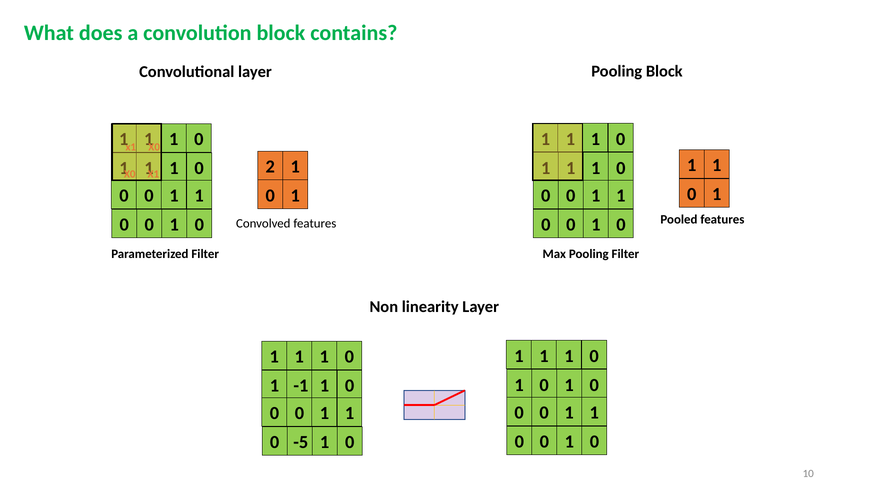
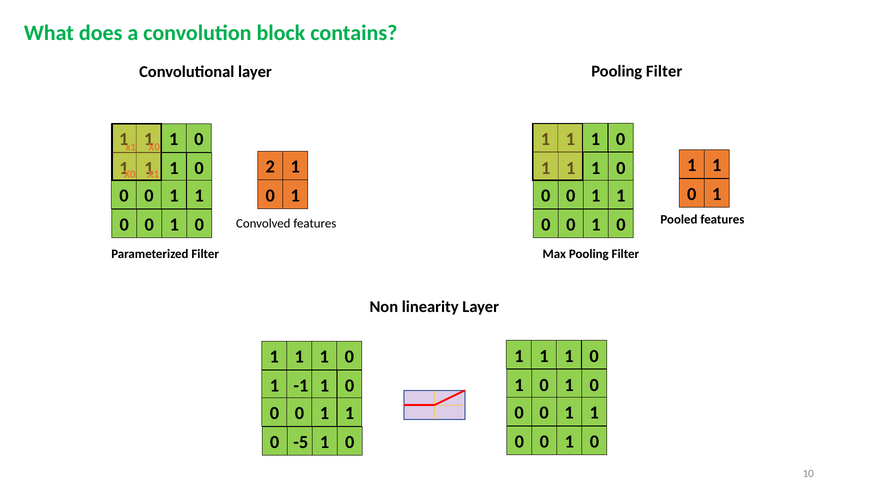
layer Pooling Block: Block -> Filter
